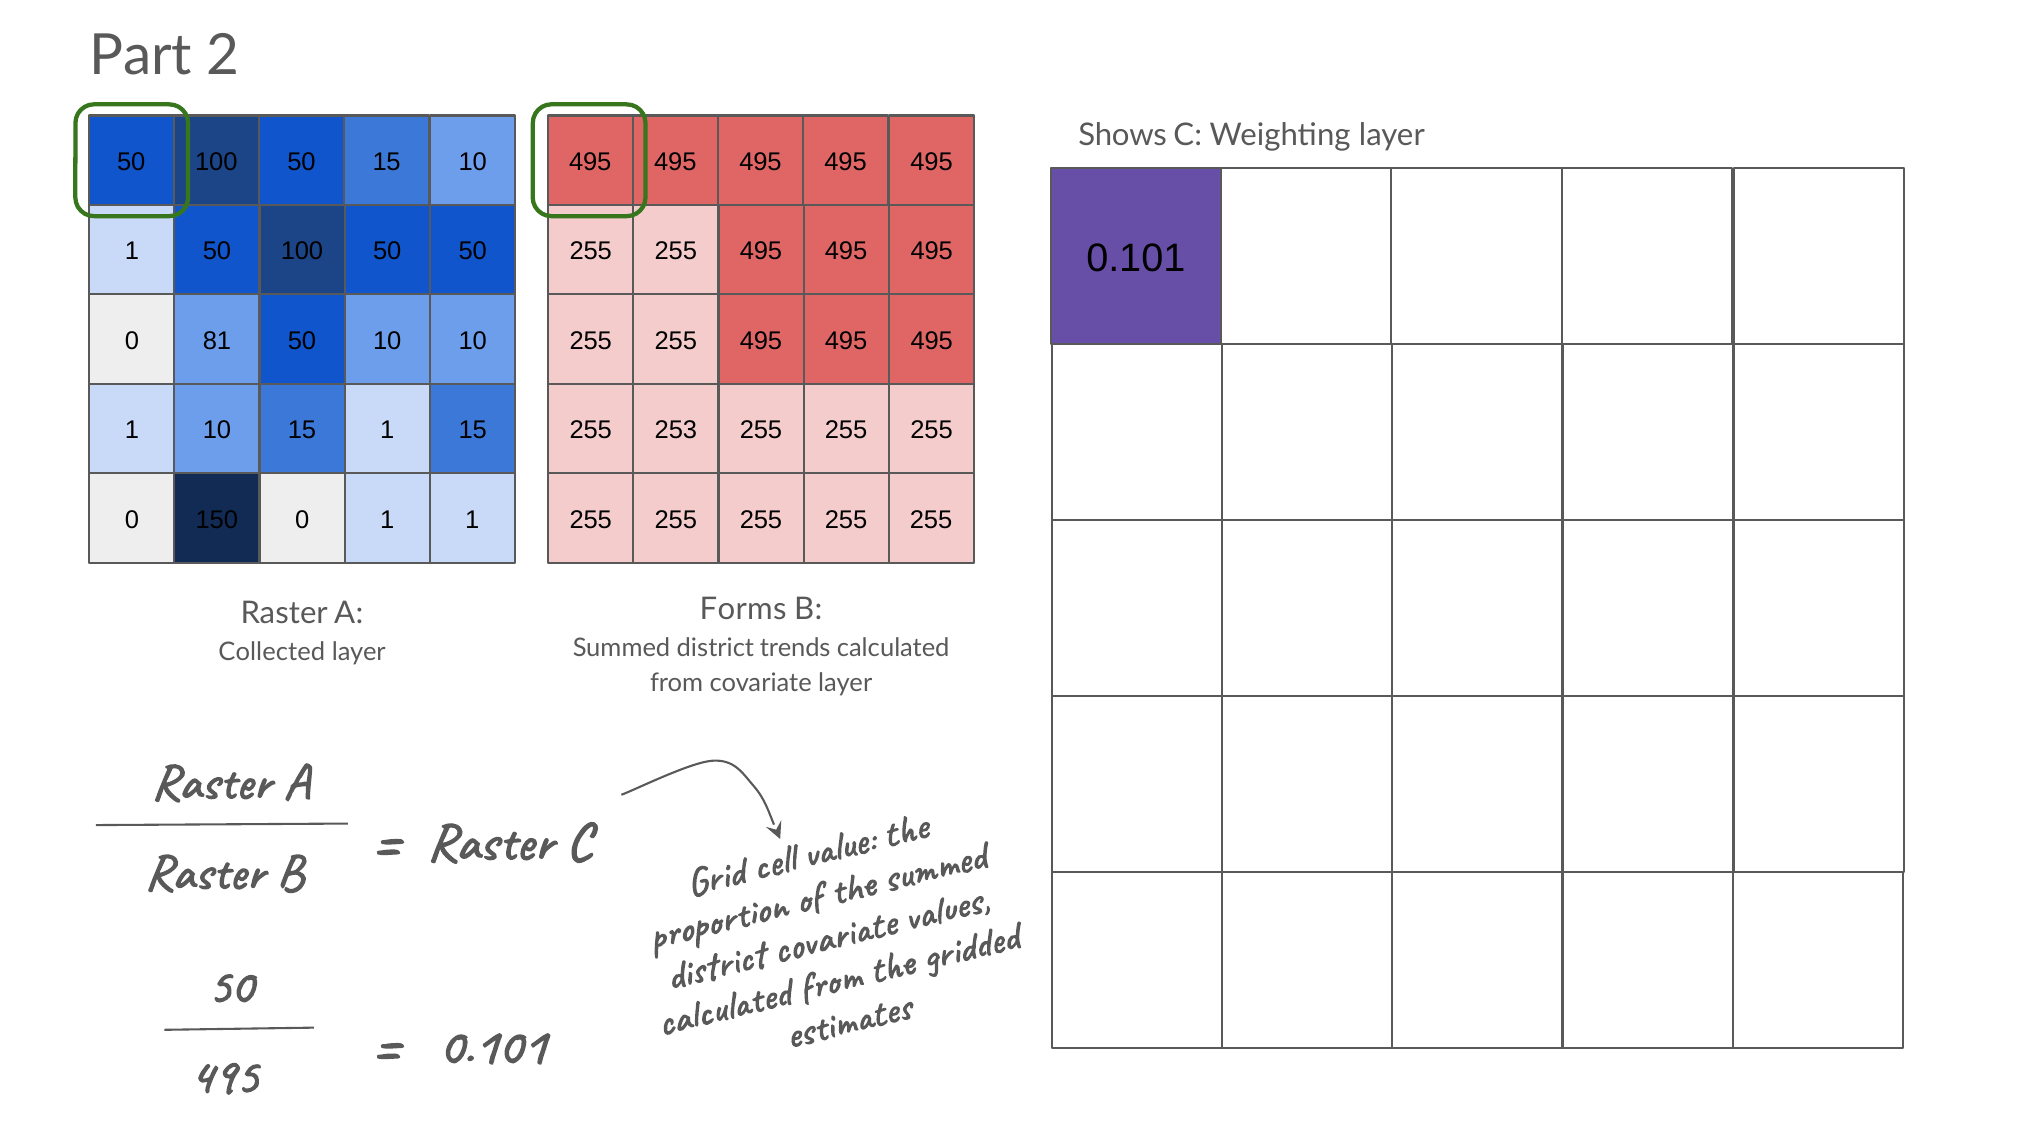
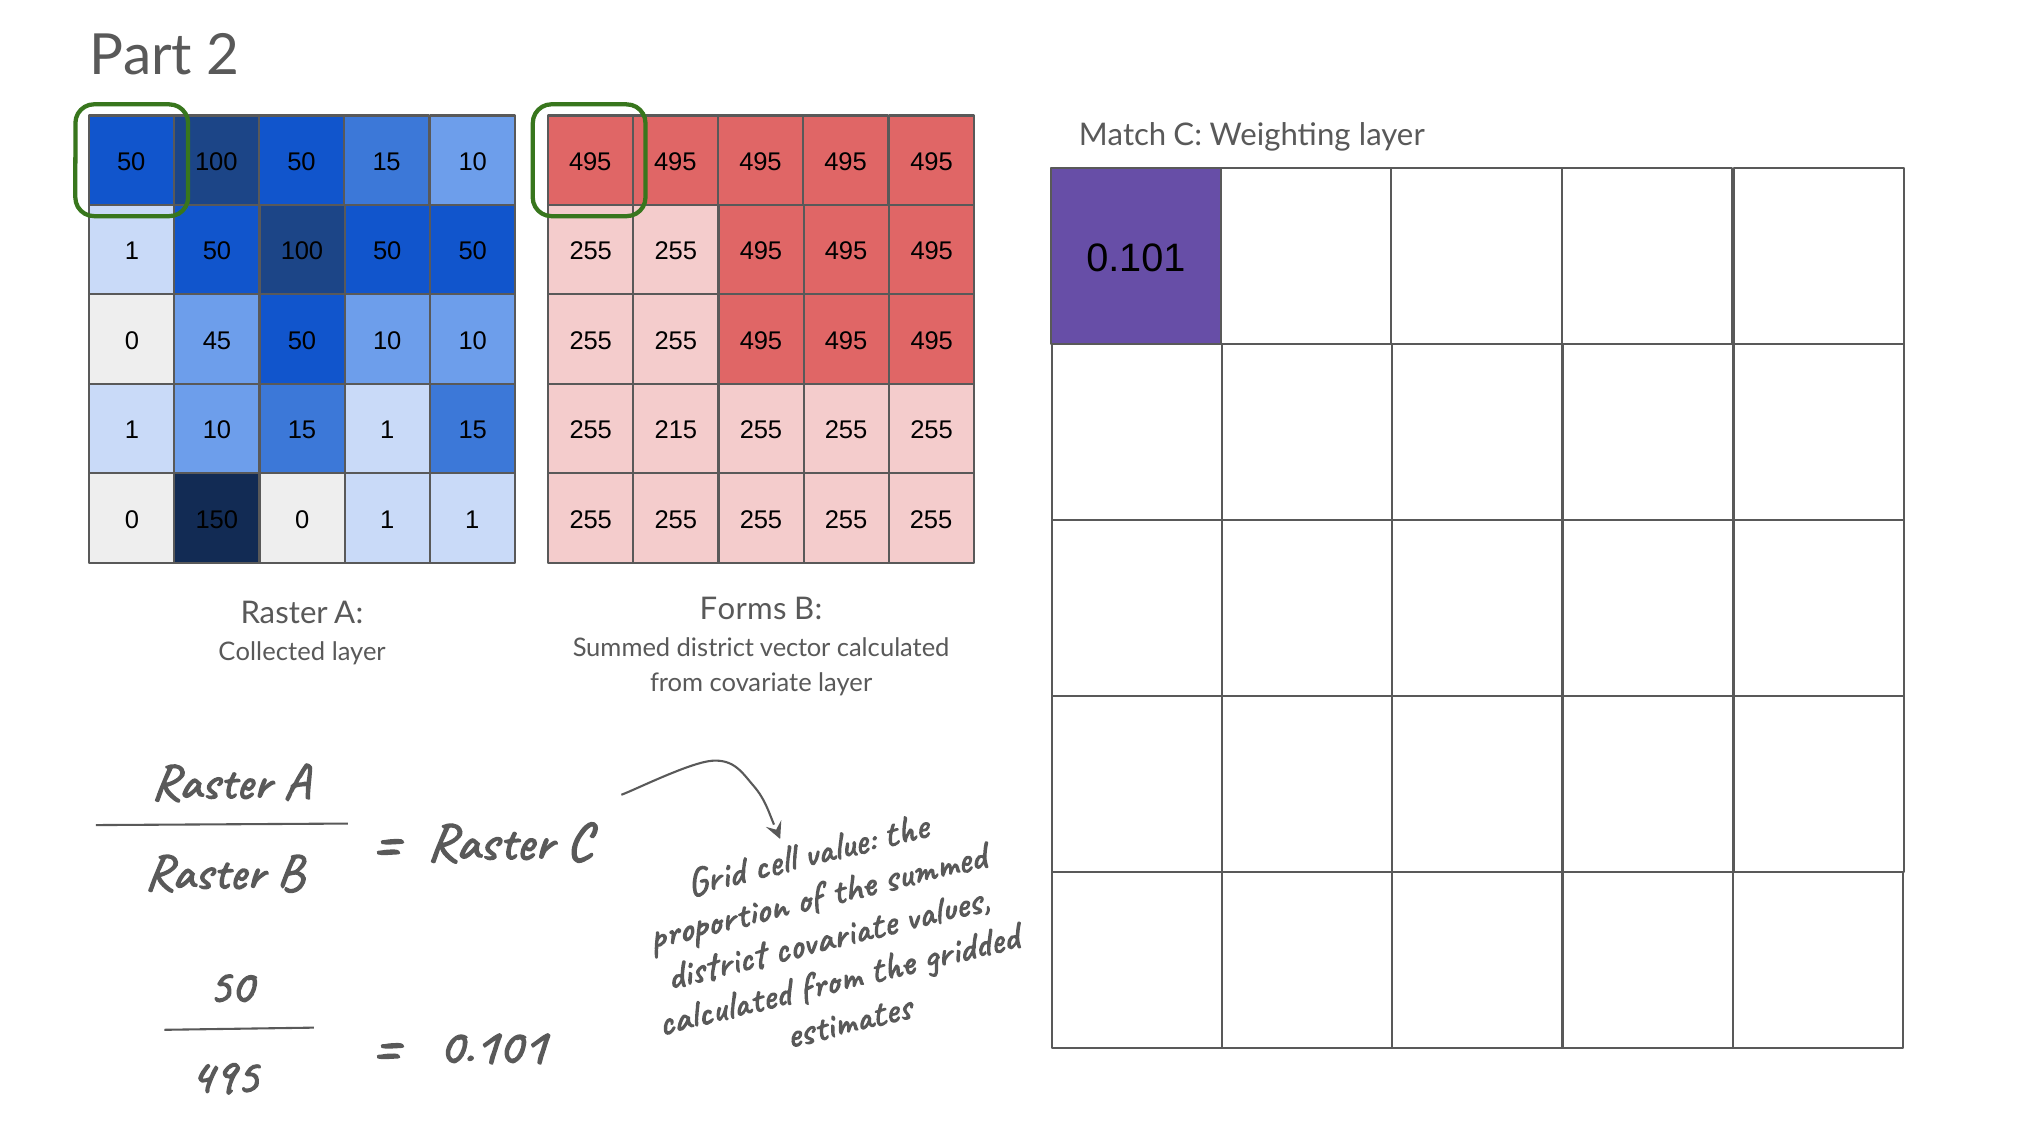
Shows: Shows -> Match
81: 81 -> 45
253: 253 -> 215
trends: trends -> vector
